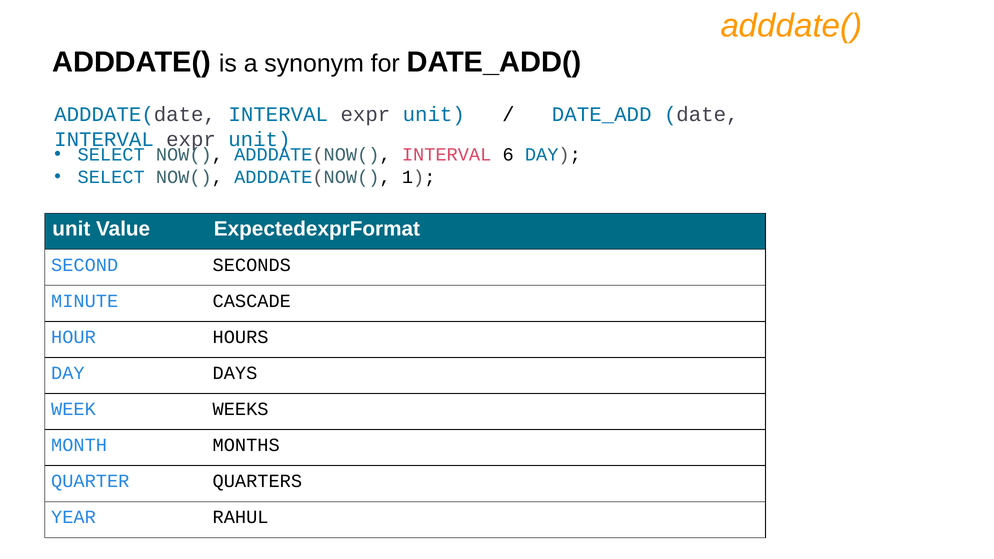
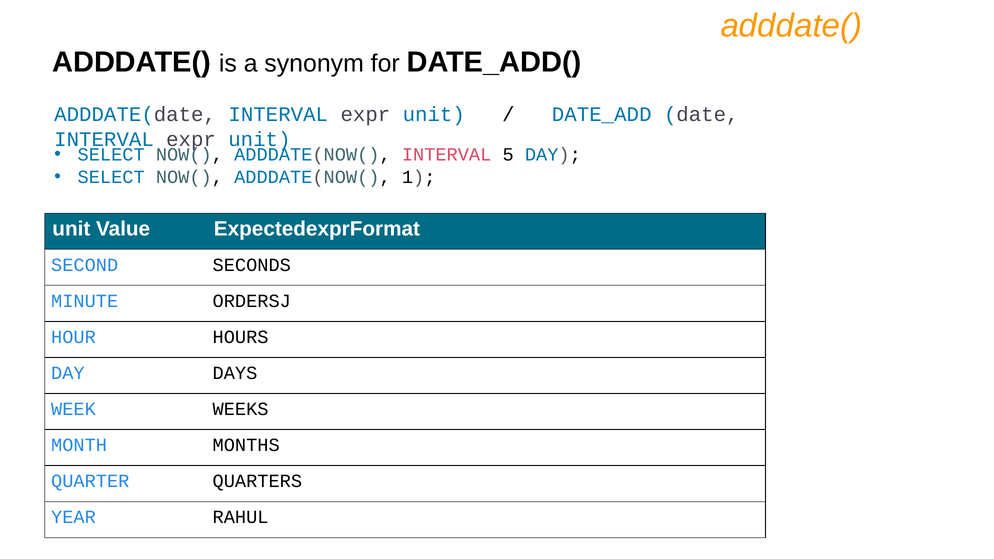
6: 6 -> 5
CASCADE: CASCADE -> ORDERSJ
